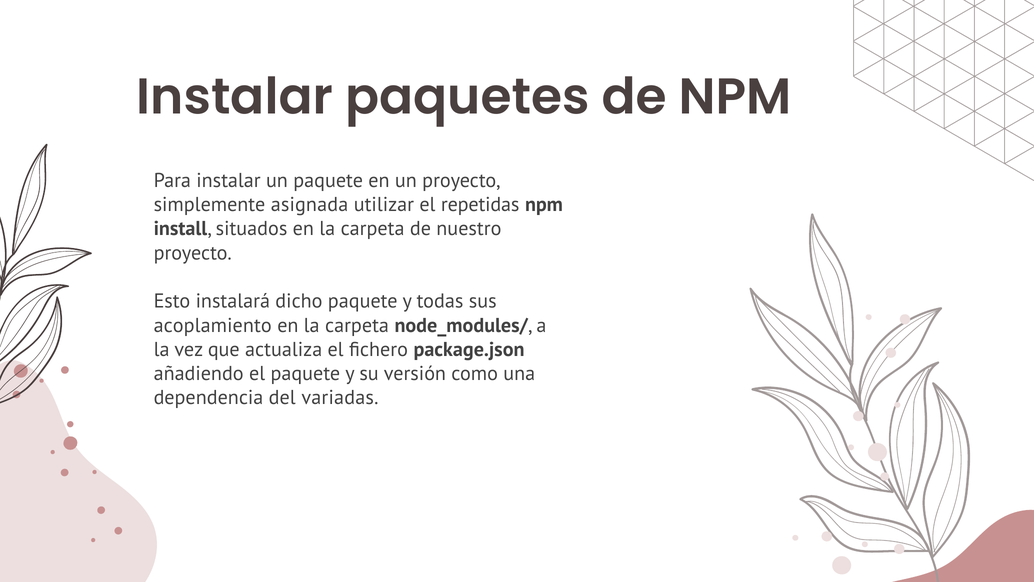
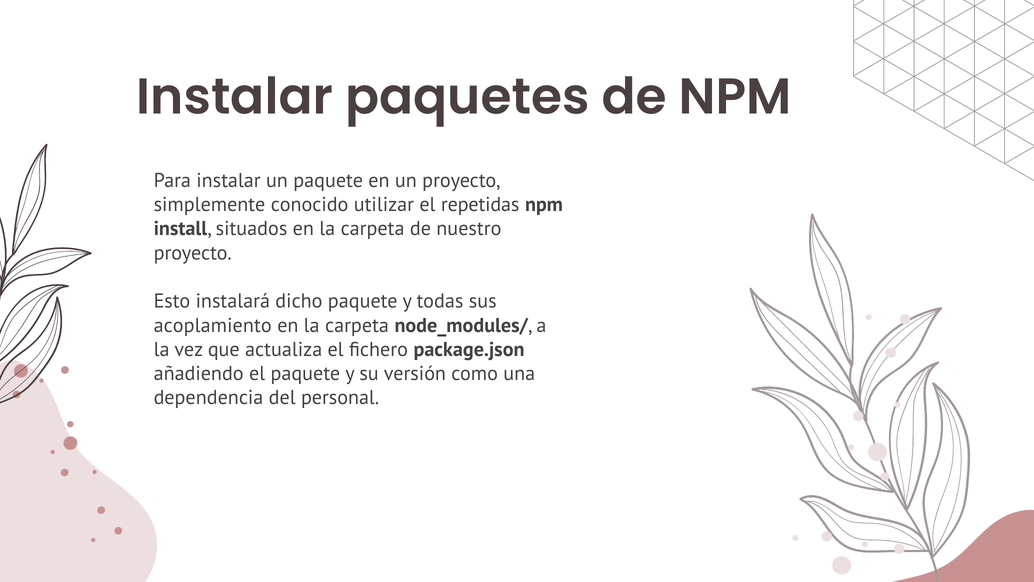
asignada: asignada -> conocido
variadas: variadas -> personal
